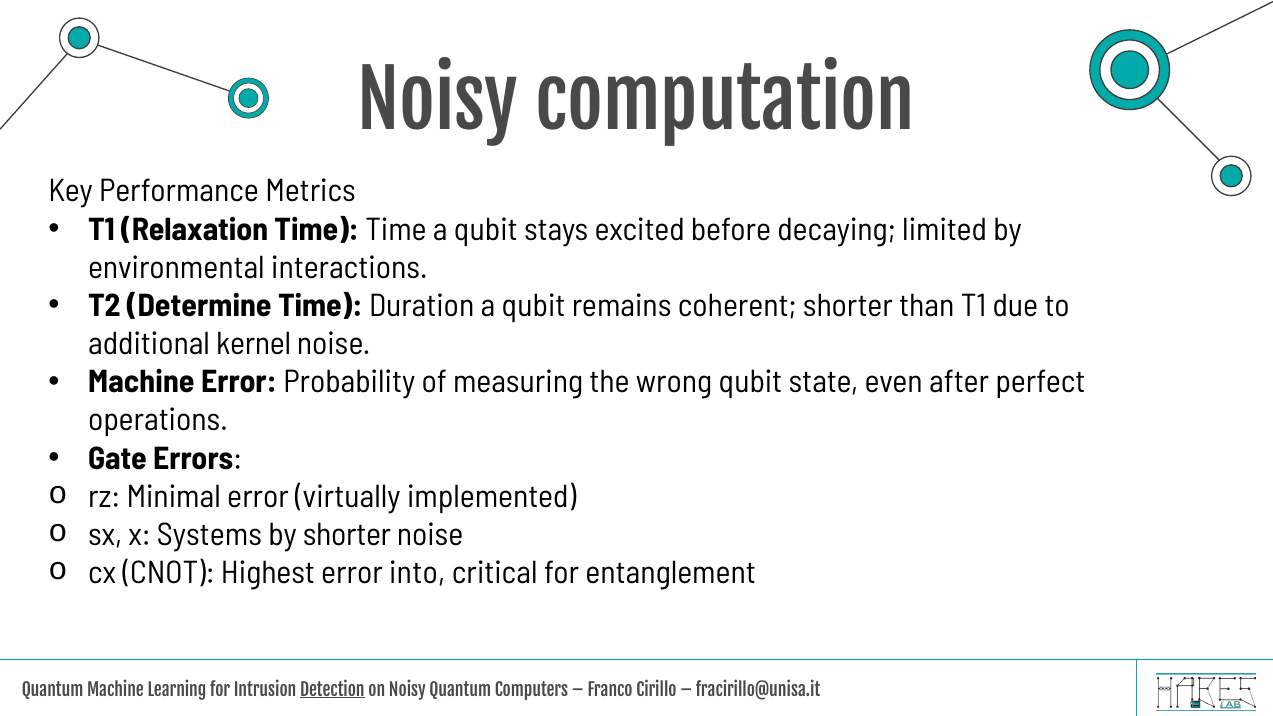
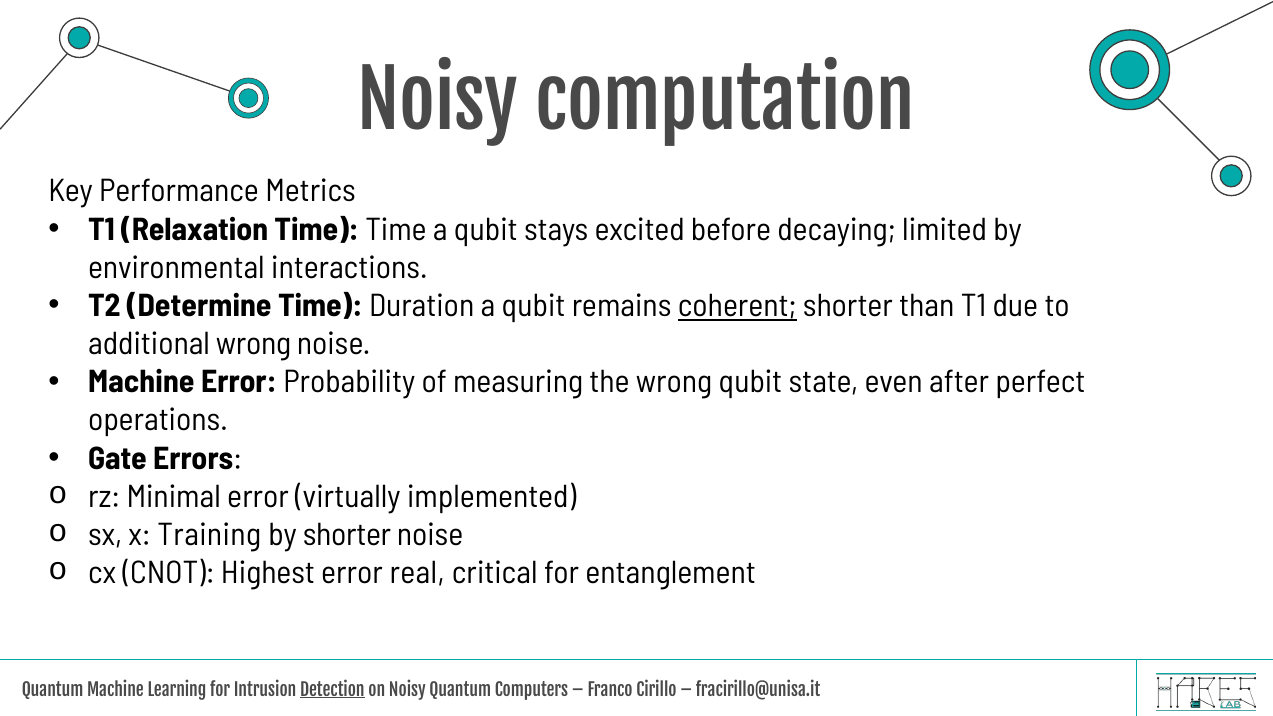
coherent underline: none -> present
additional kernel: kernel -> wrong
Systems: Systems -> Training
into: into -> real
